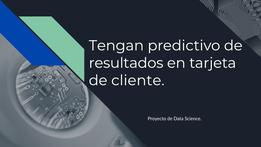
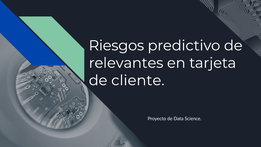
Tengan: Tengan -> Riesgos
resultados: resultados -> relevantes
